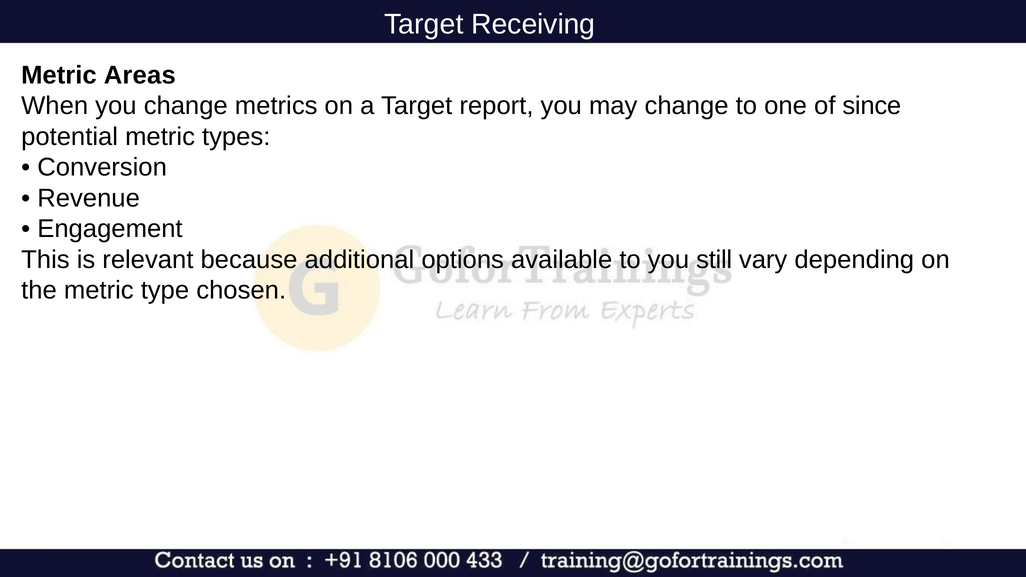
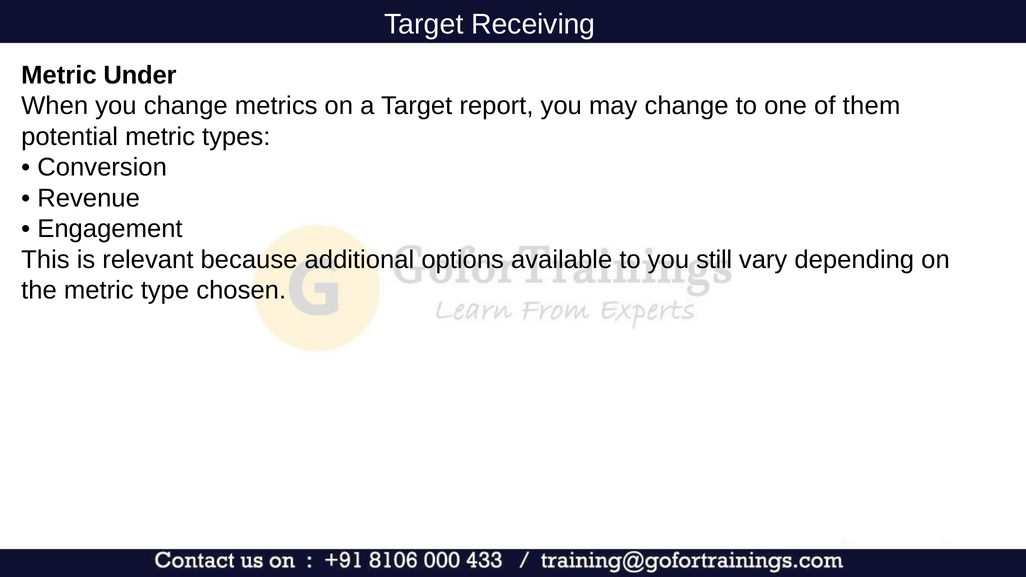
Areas: Areas -> Under
since: since -> them
